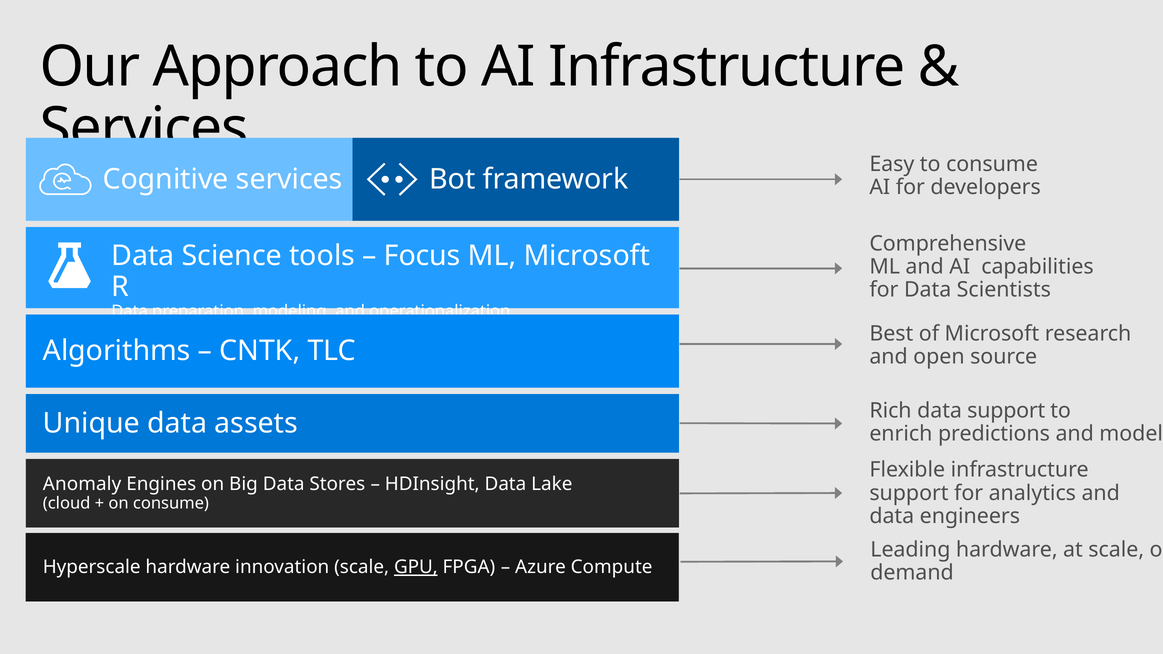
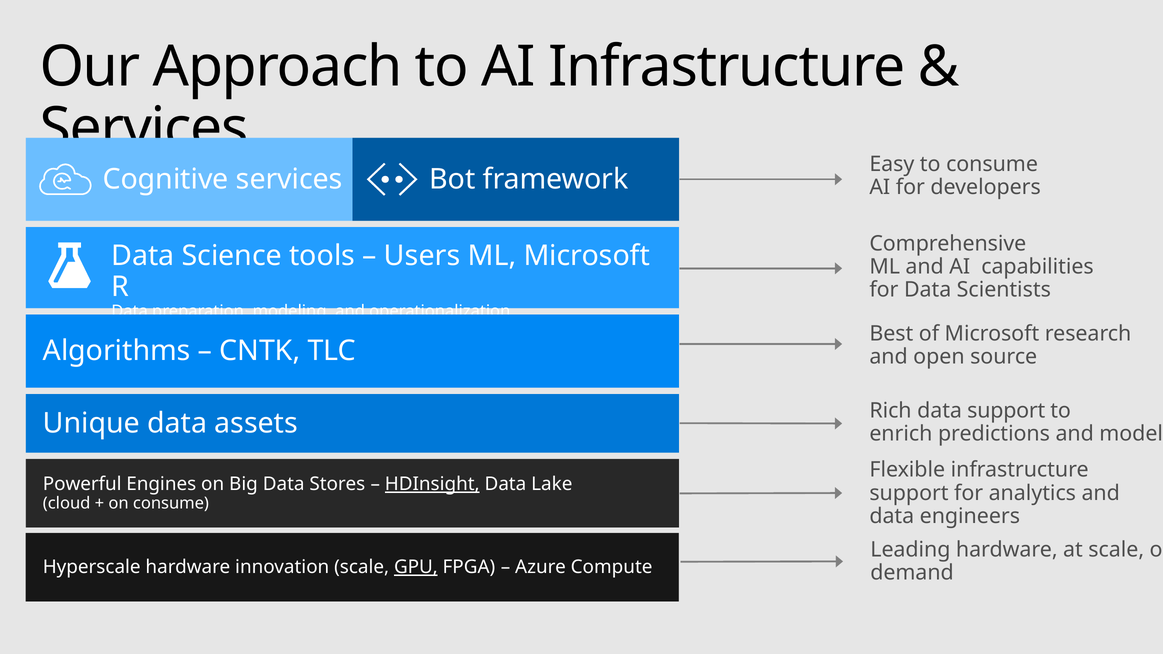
Focus: Focus -> Users
Anomaly: Anomaly -> Powerful
HDInsight underline: none -> present
